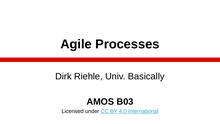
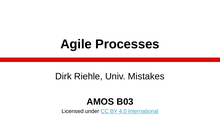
Basically: Basically -> Mistakes
